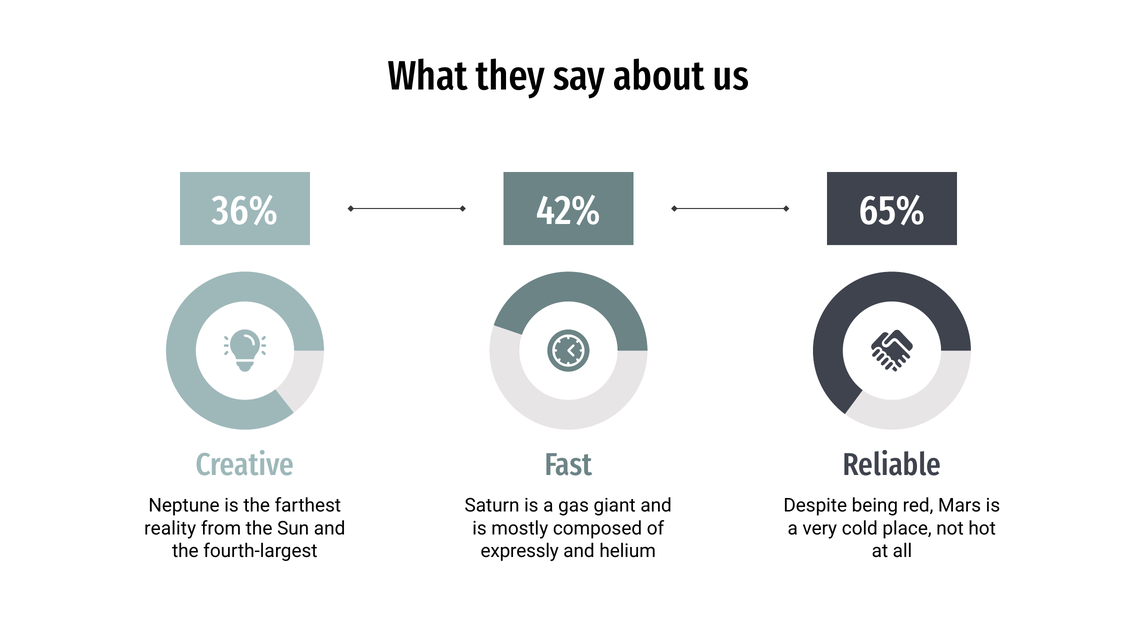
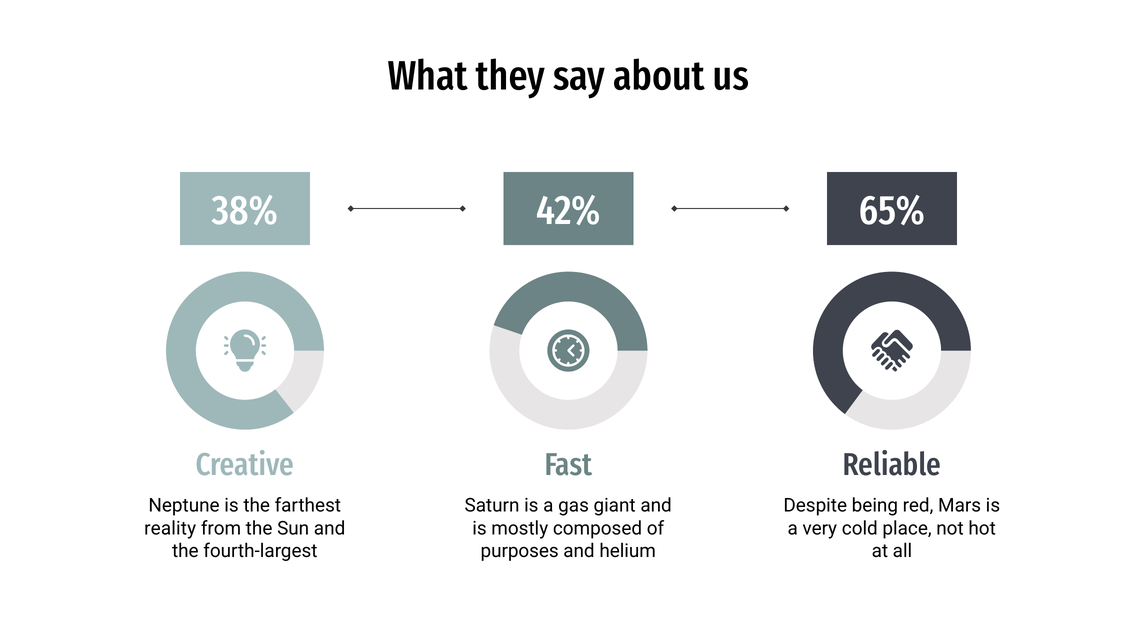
36%: 36% -> 38%
expressly: expressly -> purposes
